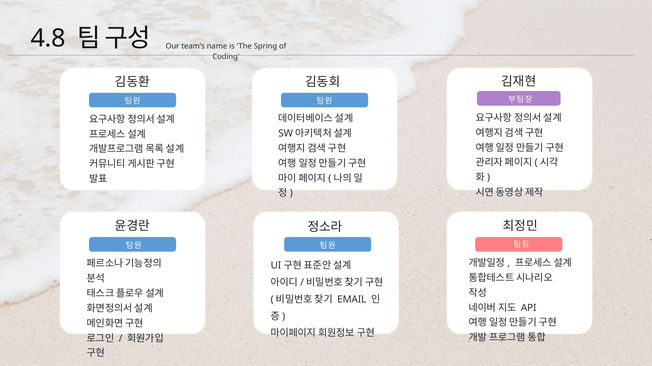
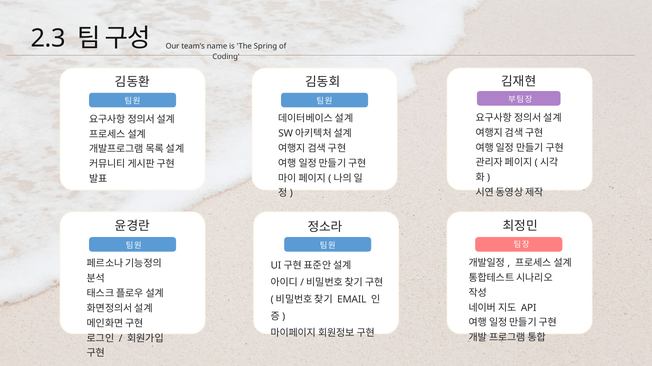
4.8: 4.8 -> 2.3
